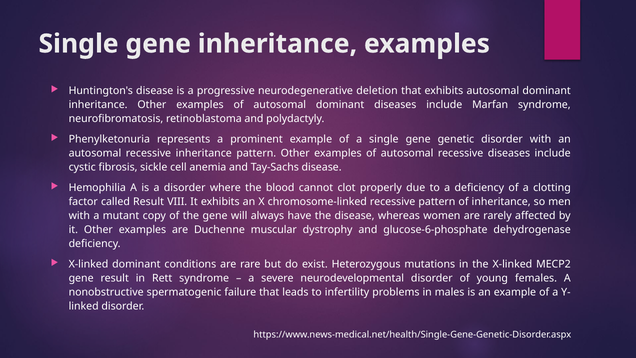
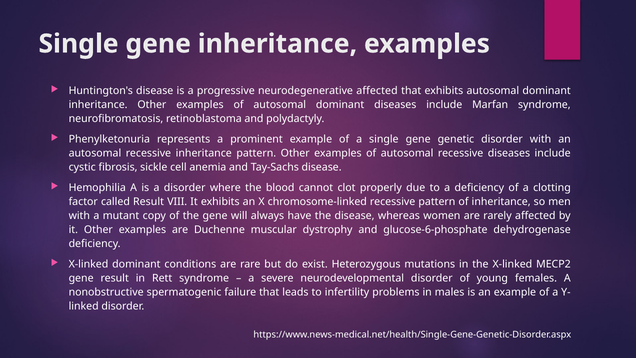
neurodegenerative deletion: deletion -> affected
